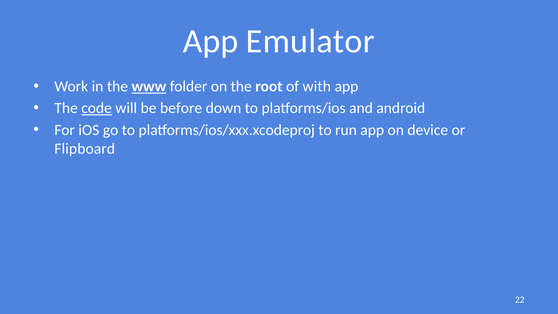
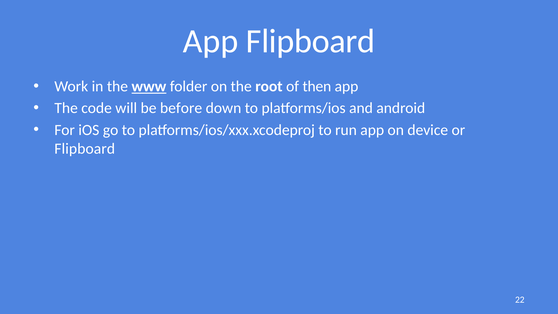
App Emulator: Emulator -> Flipboard
with: with -> then
code underline: present -> none
